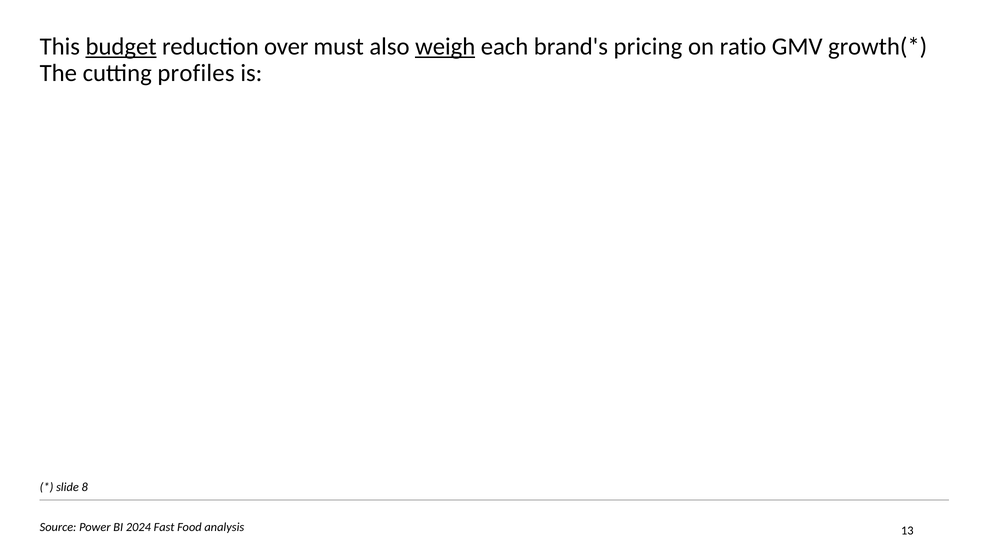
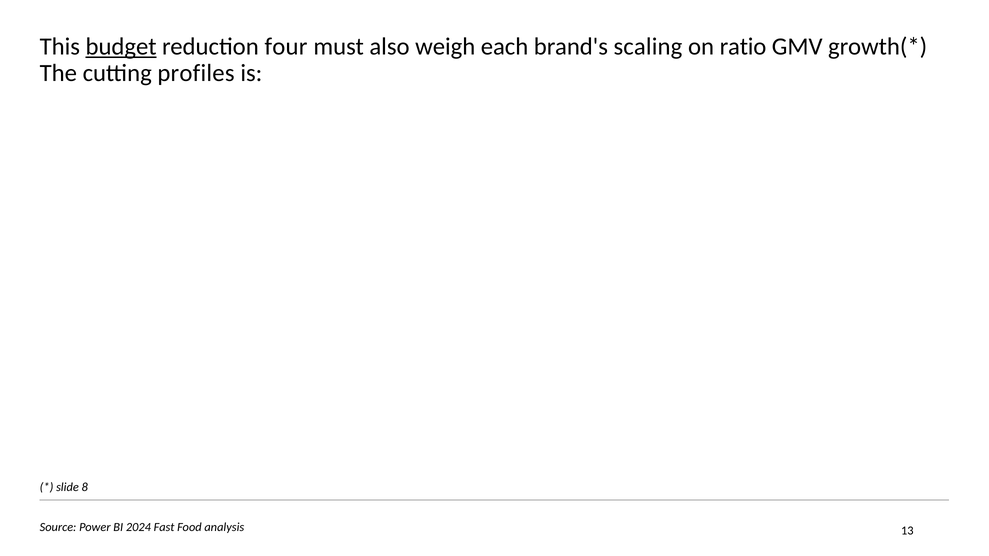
over: over -> four
weigh underline: present -> none
pricing: pricing -> scaling
